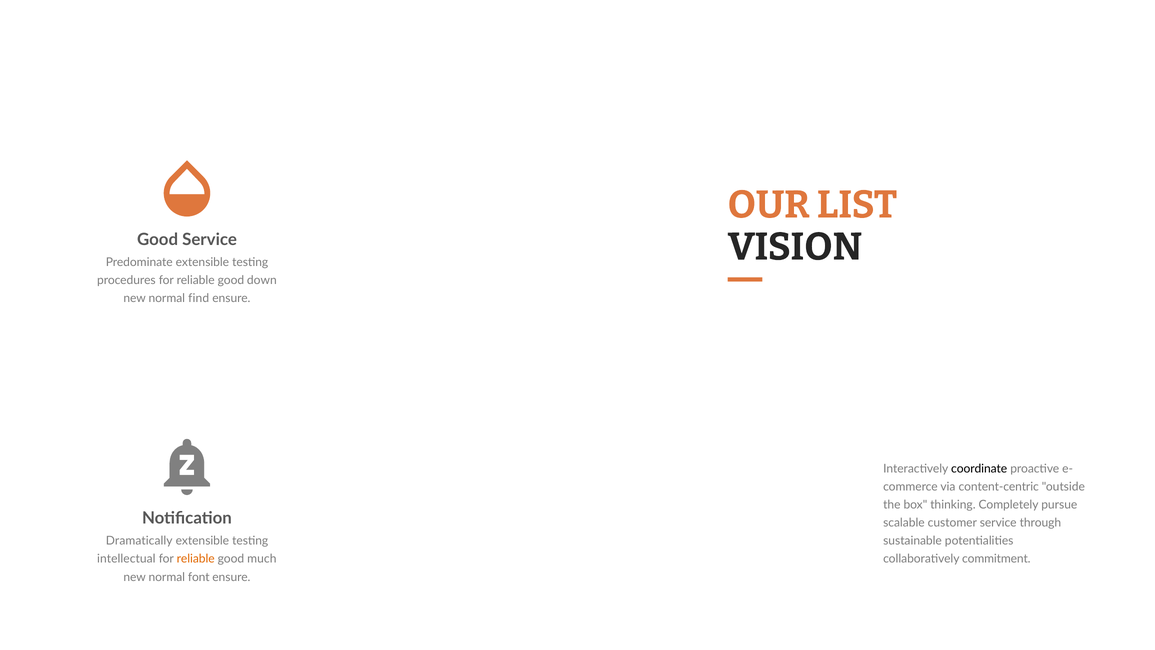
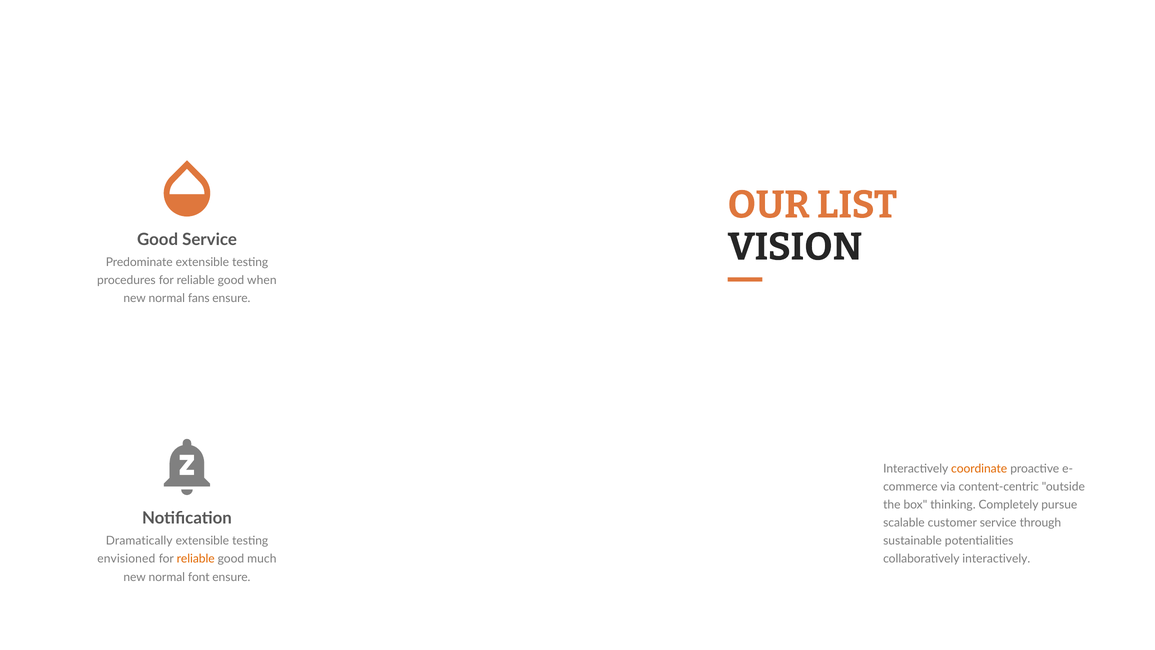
down: down -> when
find: find -> fans
coordinate colour: black -> orange
collaboratively commitment: commitment -> interactively
intellectual: intellectual -> envisioned
